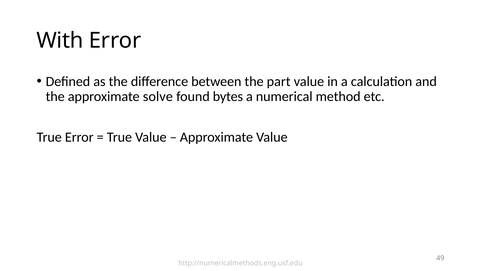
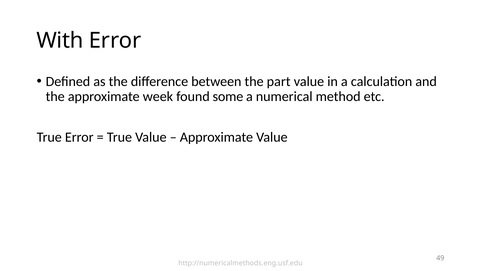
solve: solve -> week
bytes: bytes -> some
